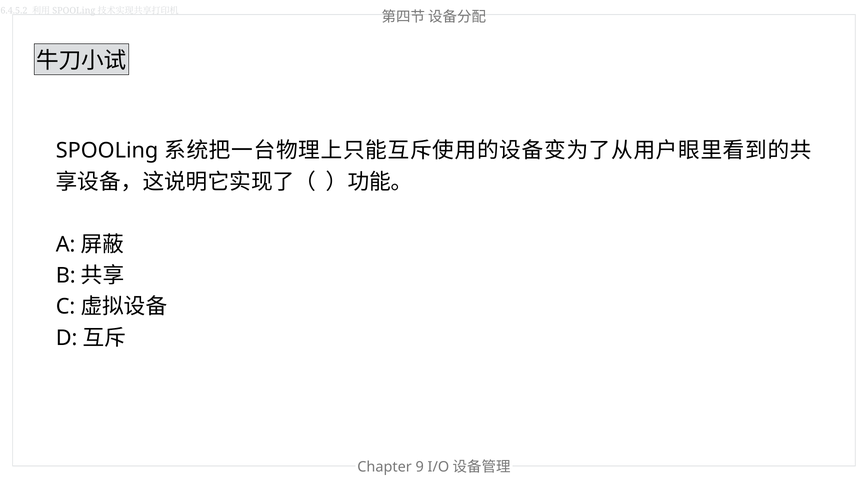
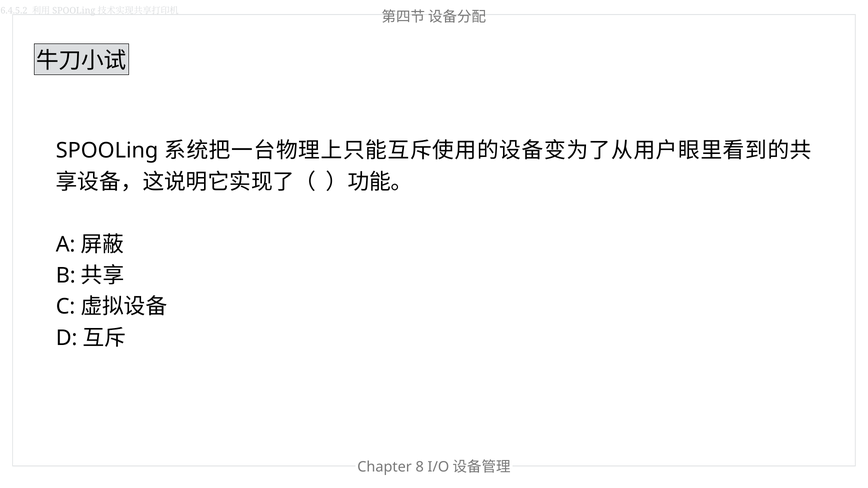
9: 9 -> 8
